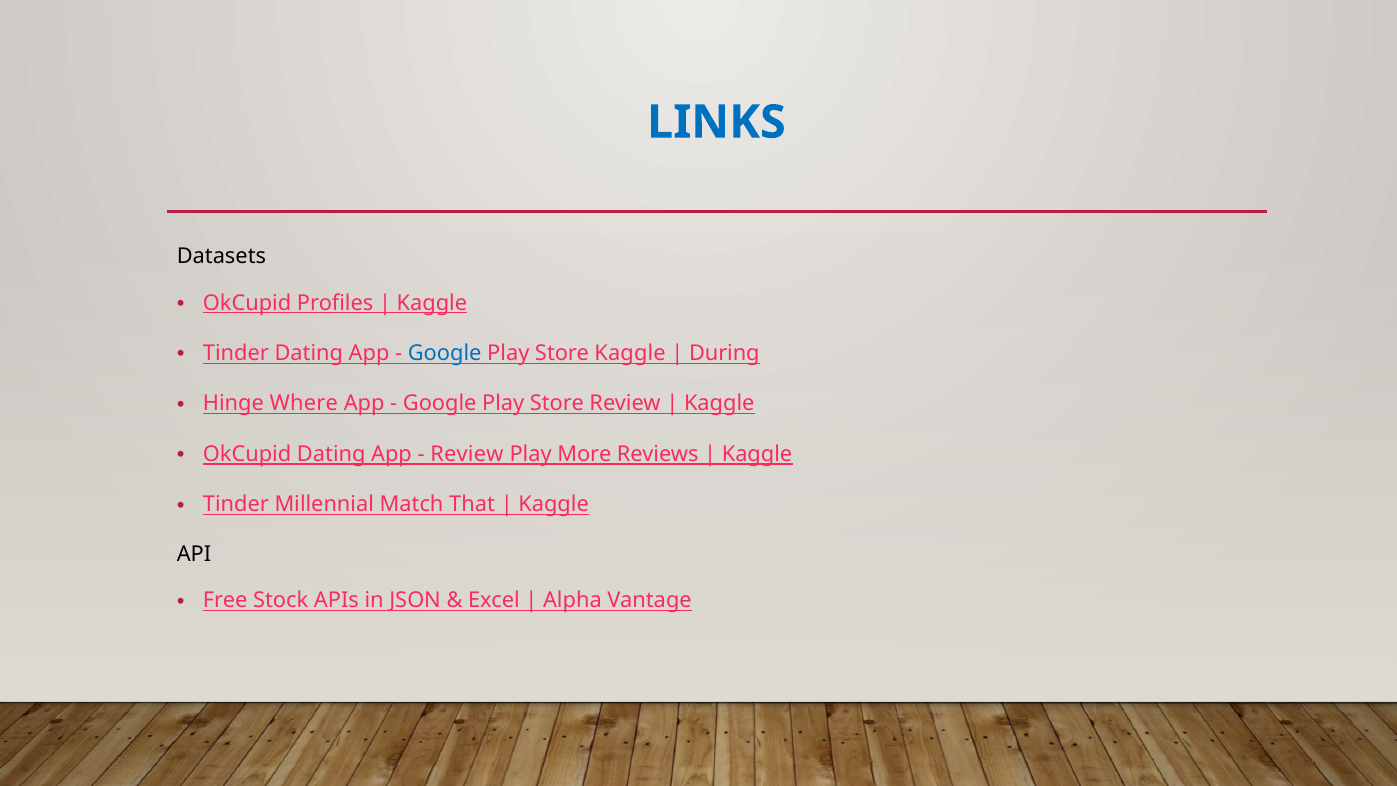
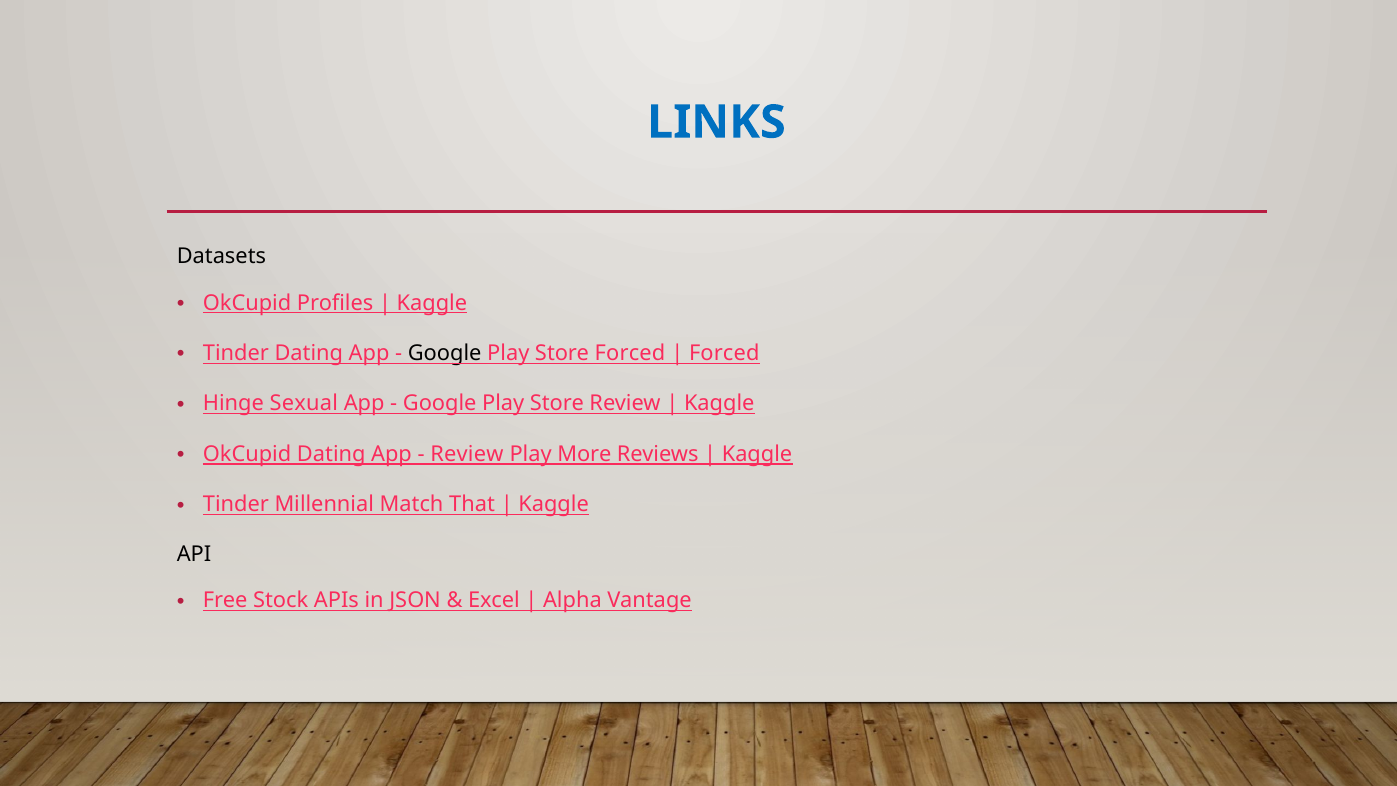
Google at (445, 353) colour: blue -> black
Store Kaggle: Kaggle -> Forced
During at (724, 353): During -> Forced
Where: Where -> Sexual
